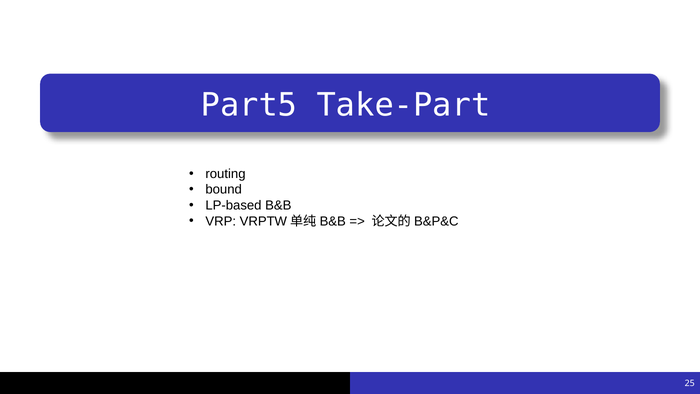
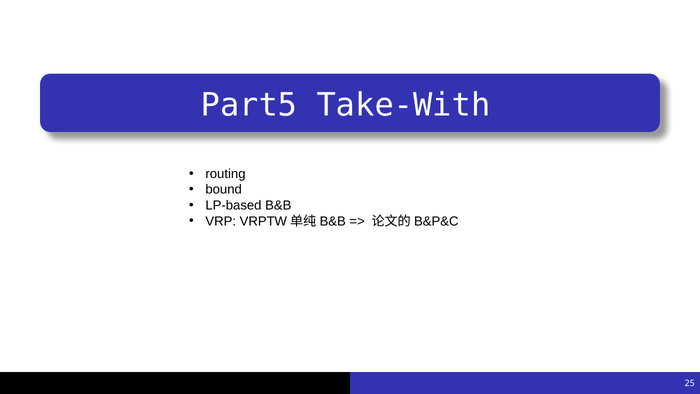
Take-Part: Take-Part -> Take-With
